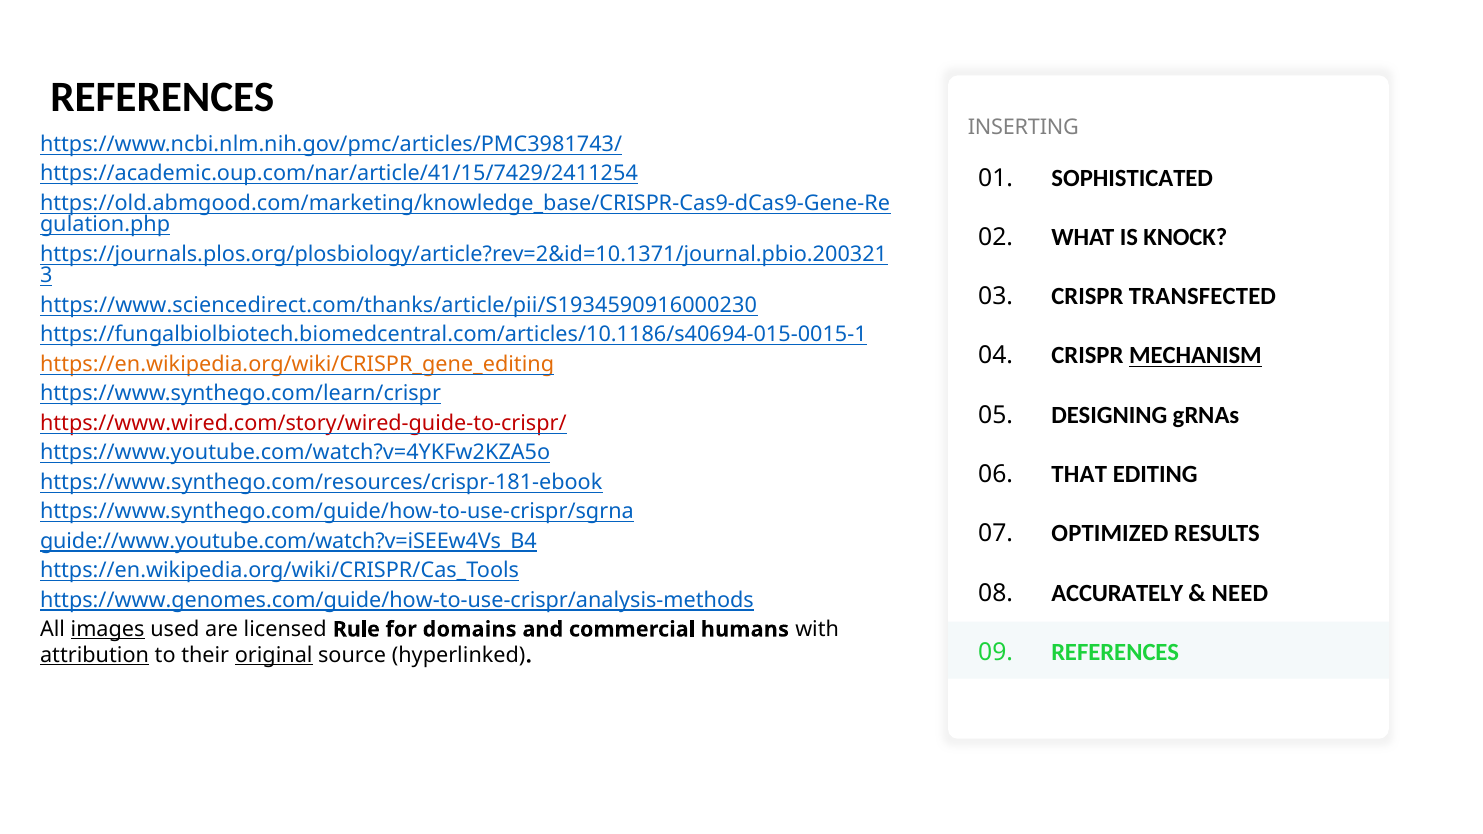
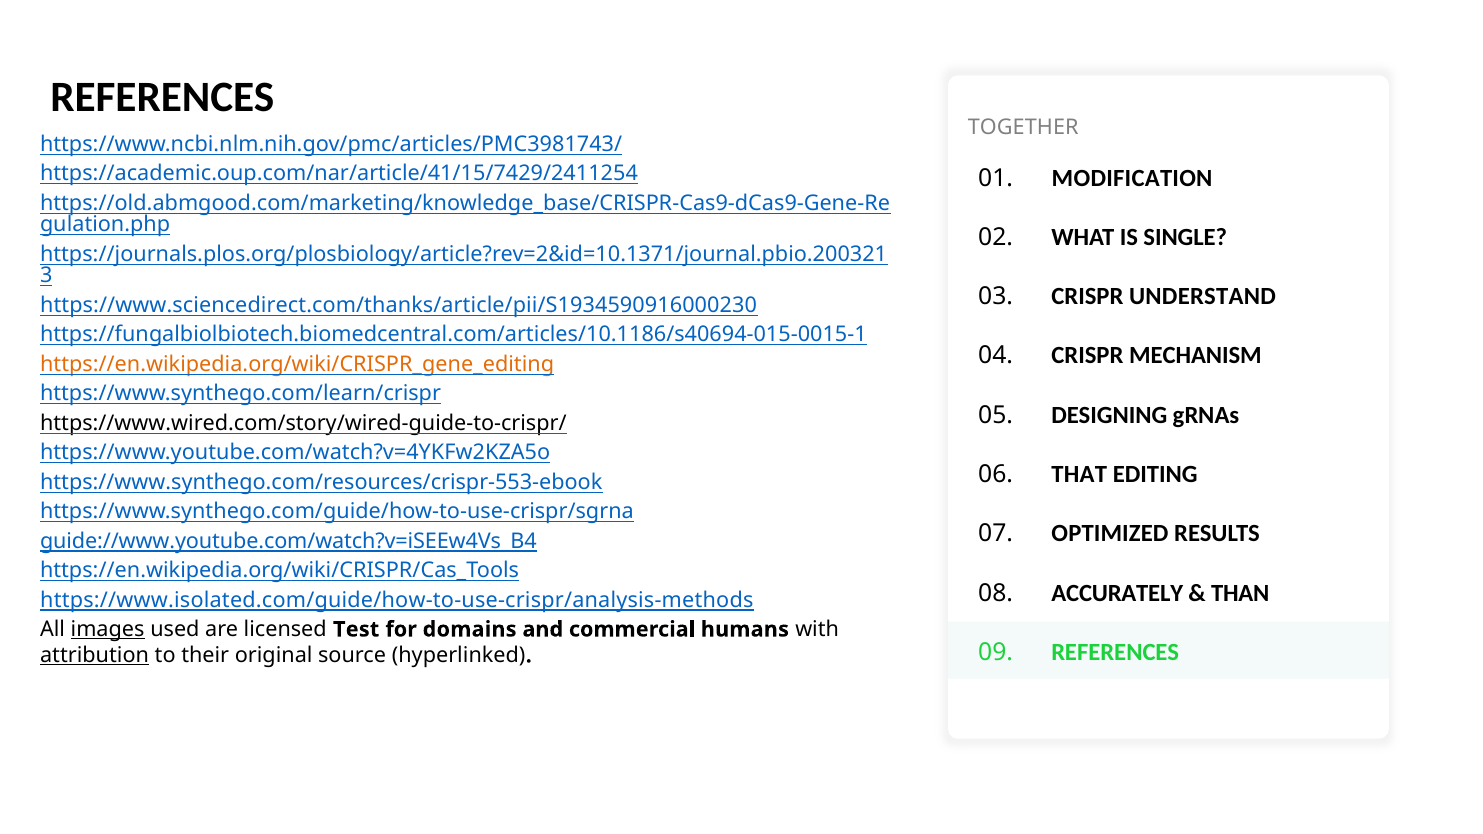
INSERTING: INSERTING -> TOGETHER
SOPHISTICATED: SOPHISTICATED -> MODIFICATION
KNOCK: KNOCK -> SINGLE
TRANSFECTED: TRANSFECTED -> UNDERSTAND
MECHANISM underline: present -> none
https://www.wired.com/story/wired-guide-to-crispr/ colour: red -> black
https://www.synthego.com/resources/crispr-181-ebook: https://www.synthego.com/resources/crispr-181-ebook -> https://www.synthego.com/resources/crispr-553-ebook
NEED: NEED -> THAN
https://www.genomes.com/guide/how-to-use-crispr/analysis-methods: https://www.genomes.com/guide/how-to-use-crispr/analysis-methods -> https://www.isolated.com/guide/how-to-use-crispr/analysis-methods
Rule: Rule -> Test
original underline: present -> none
